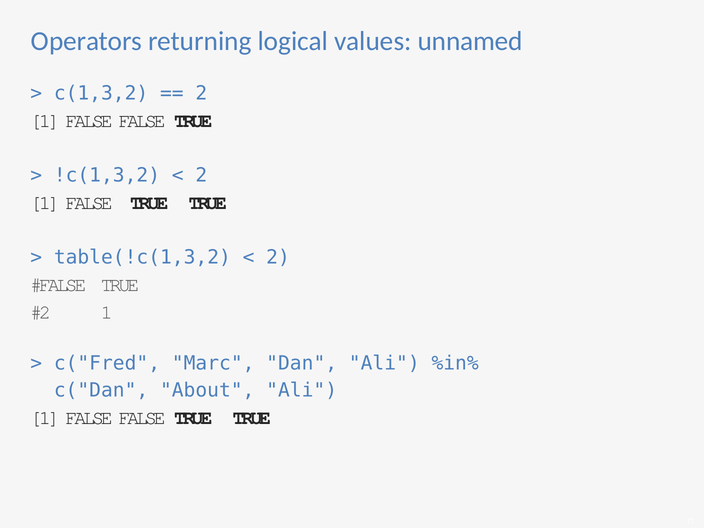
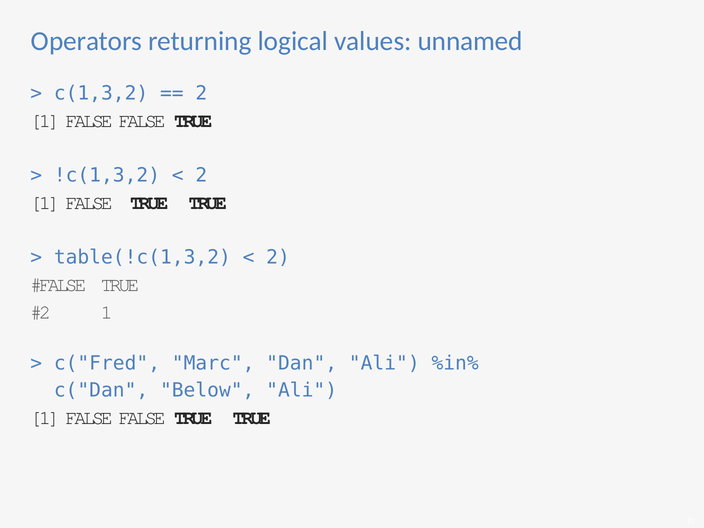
About: About -> Below
